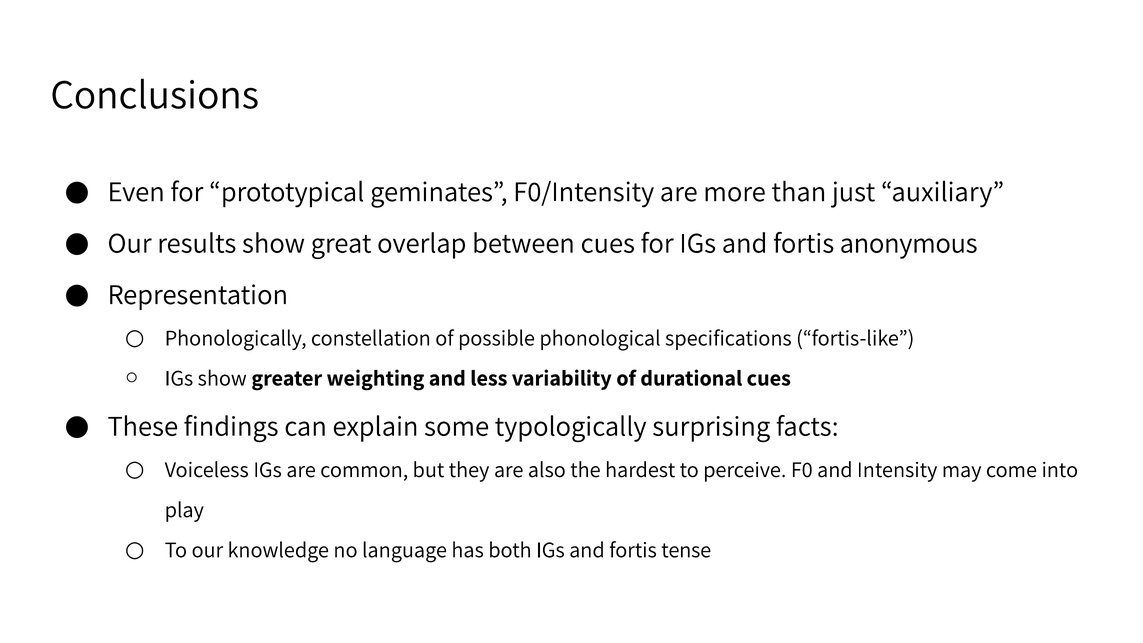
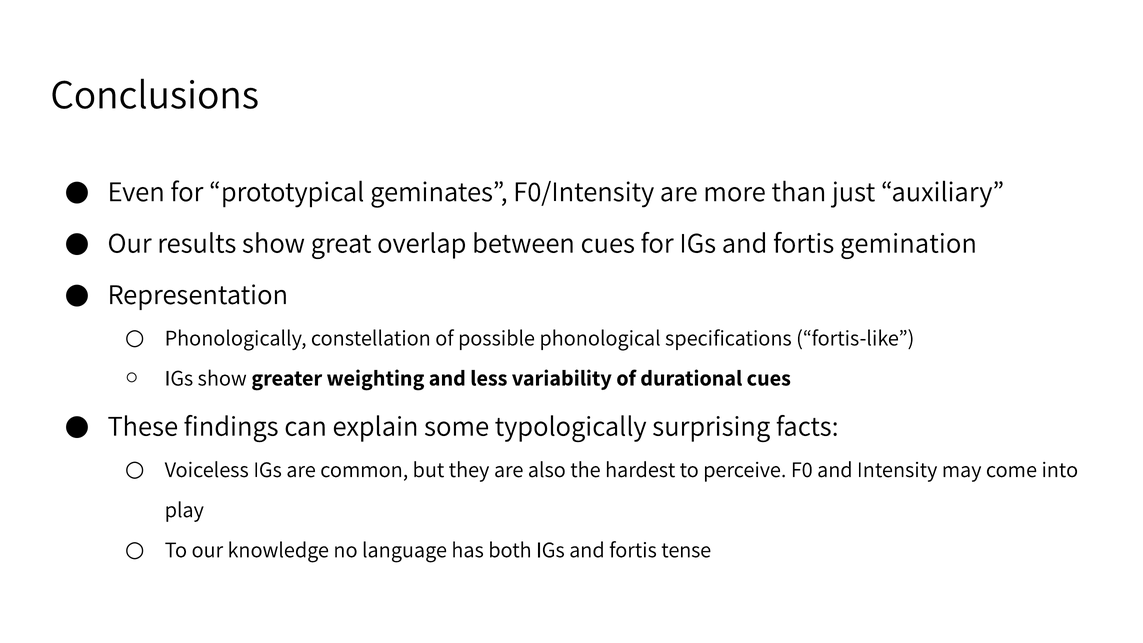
anonymous: anonymous -> gemination
